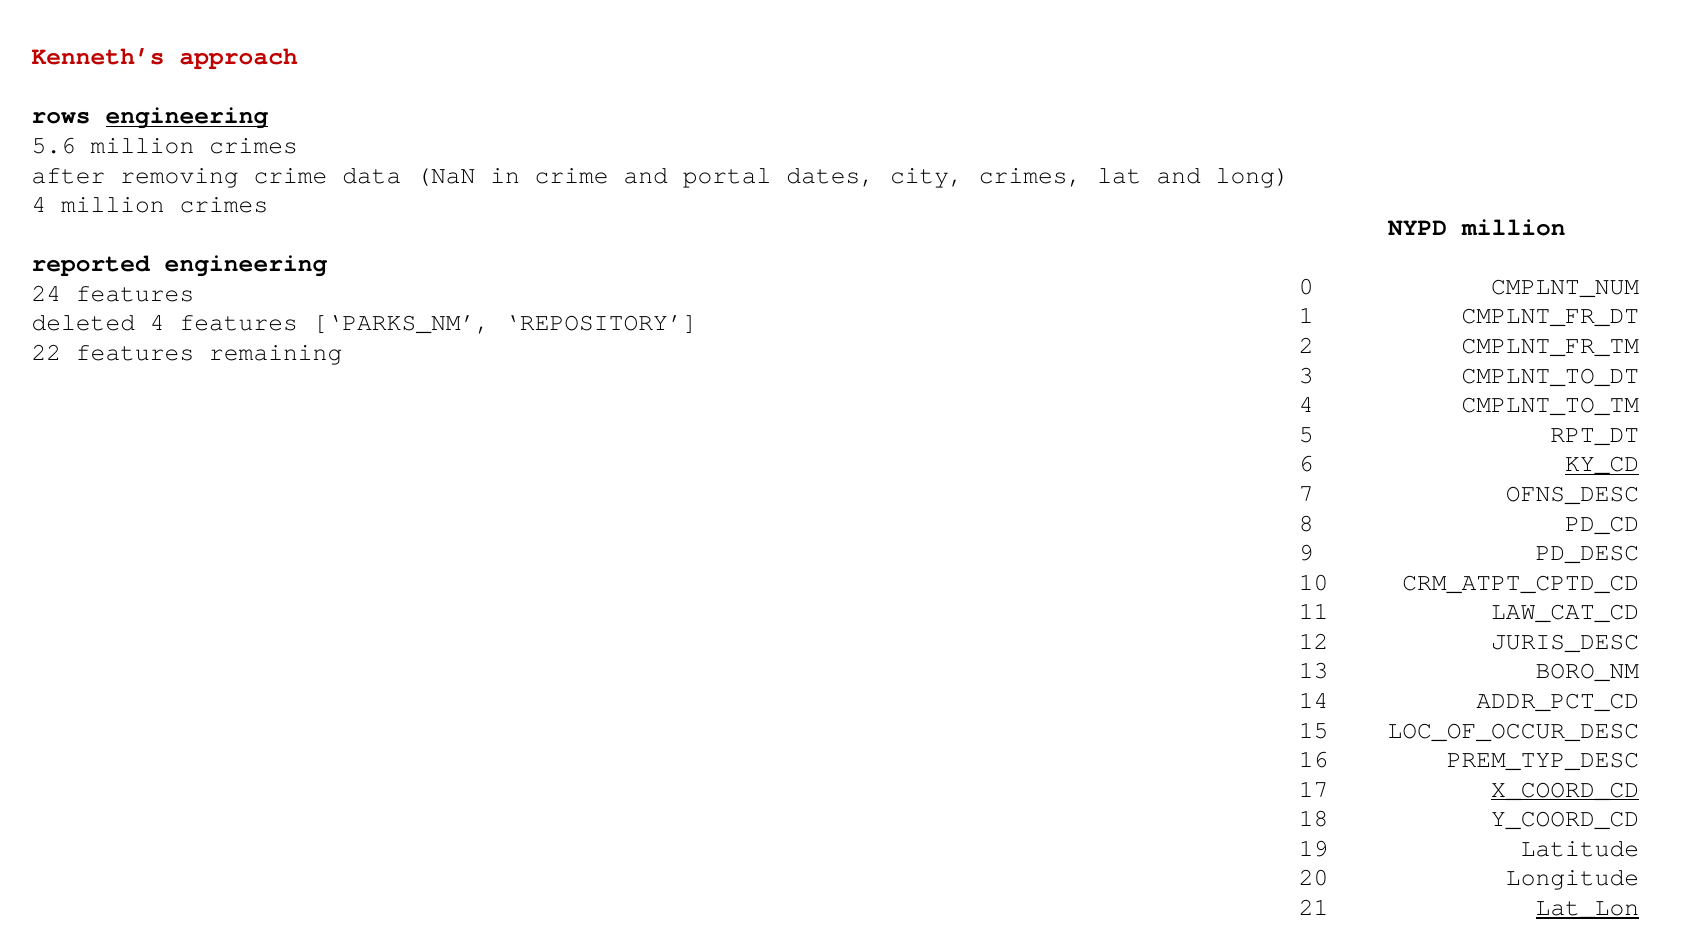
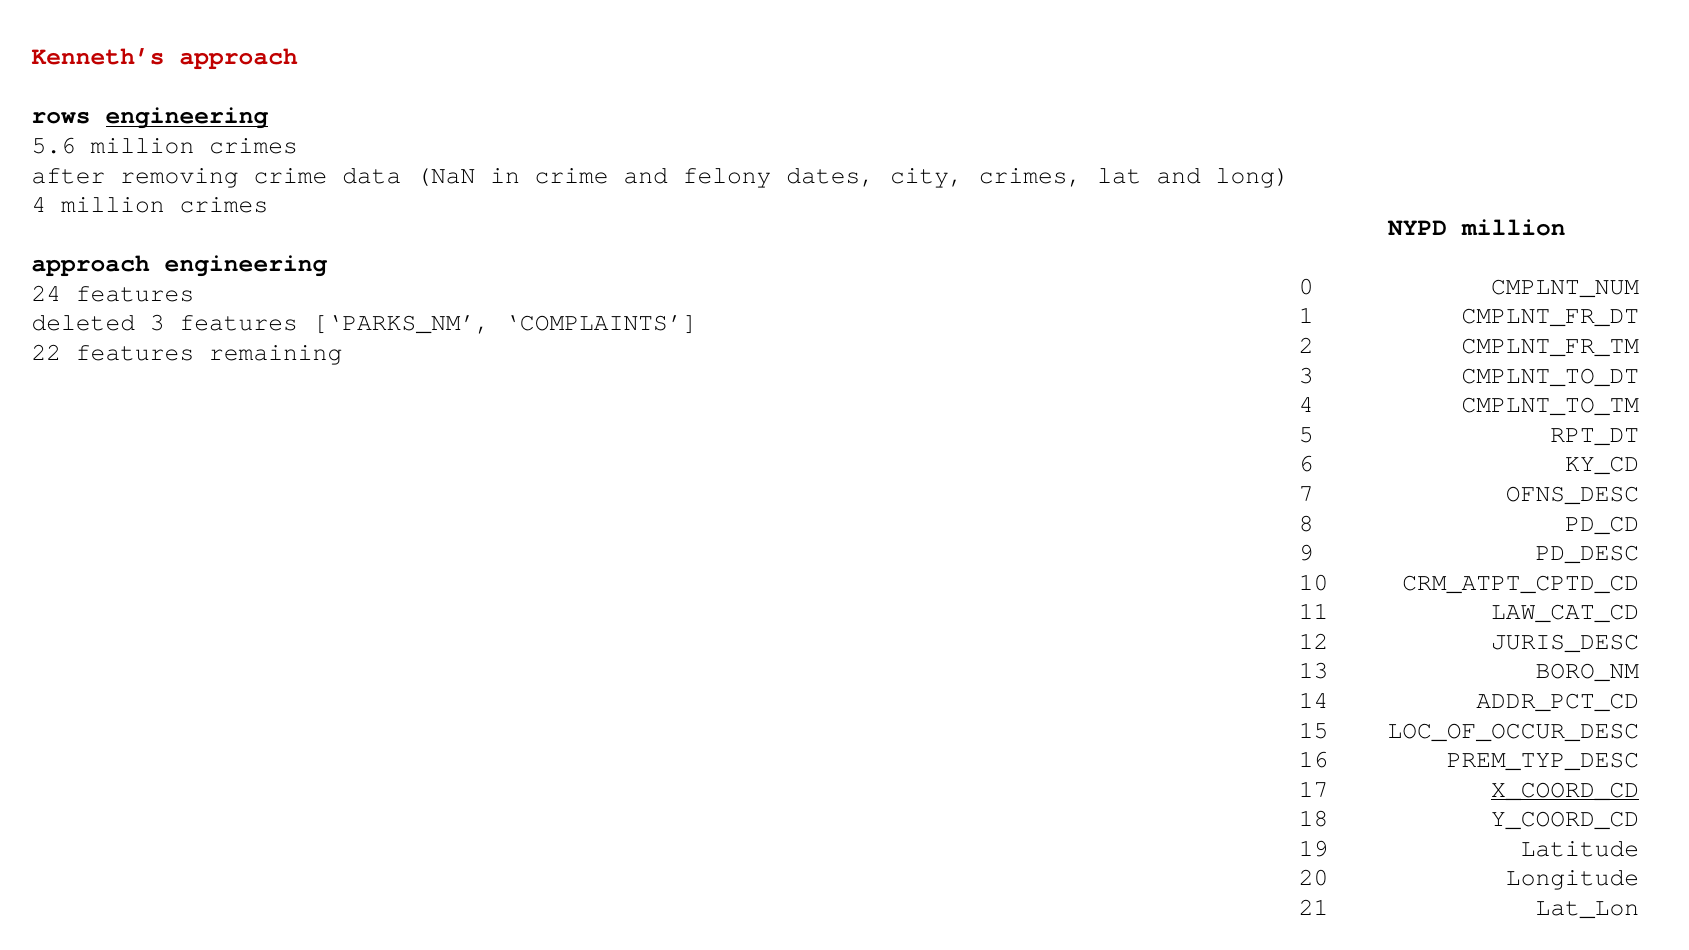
portal: portal -> felony
reported at (91, 264): reported -> approach
deleted 4: 4 -> 3
REPOSITORY: REPOSITORY -> COMPLAINTS
KY_CD underline: present -> none
Lat_Lon underline: present -> none
